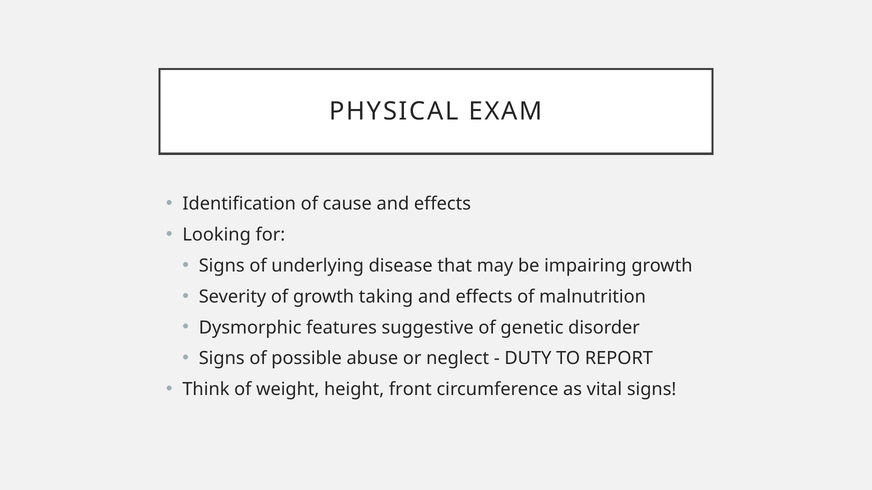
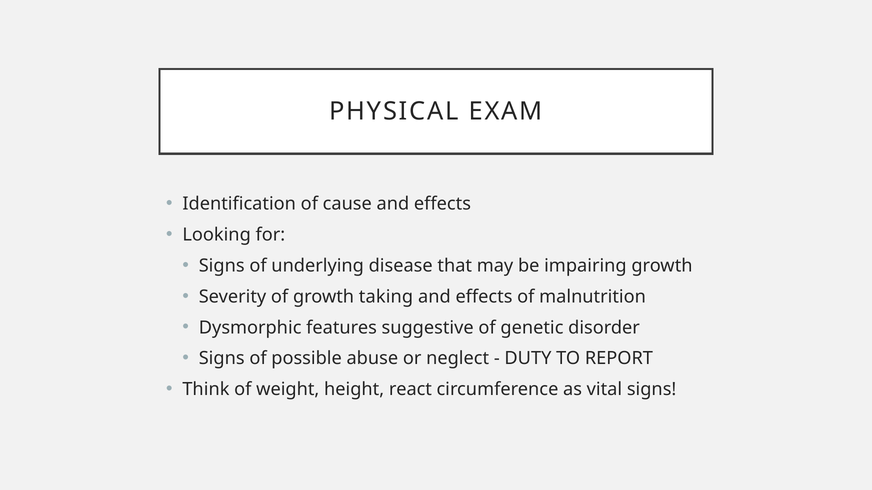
front: front -> react
